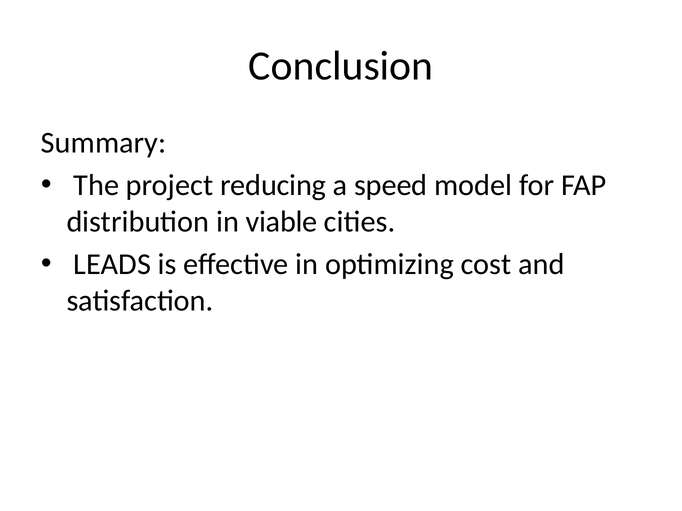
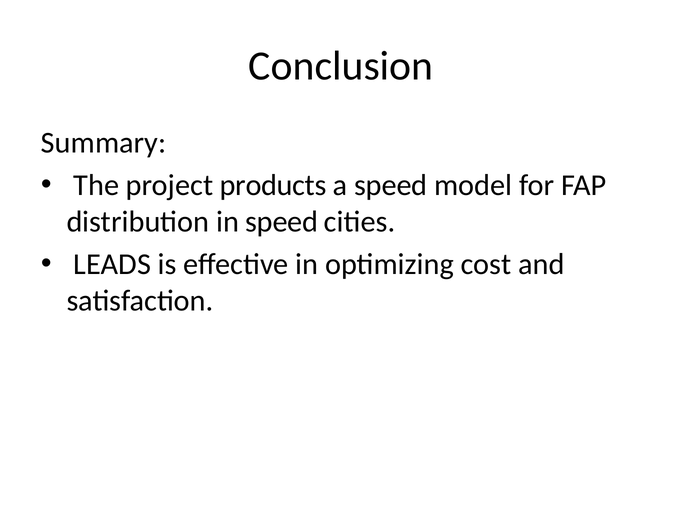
reducing: reducing -> products
in viable: viable -> speed
